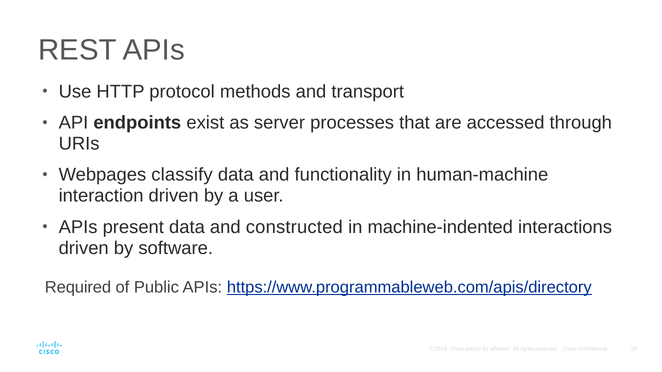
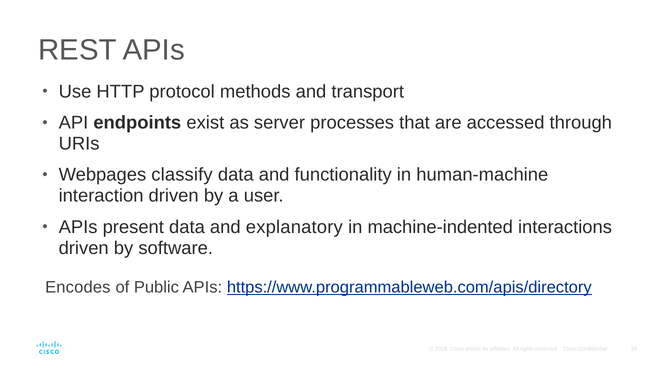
constructed: constructed -> explanatory
Required: Required -> Encodes
